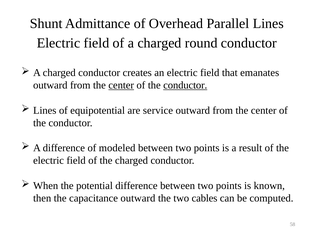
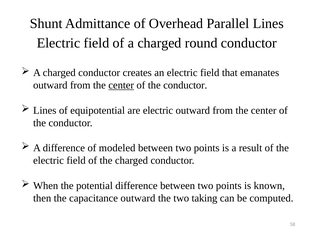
conductor at (185, 85) underline: present -> none
are service: service -> electric
cables: cables -> taking
